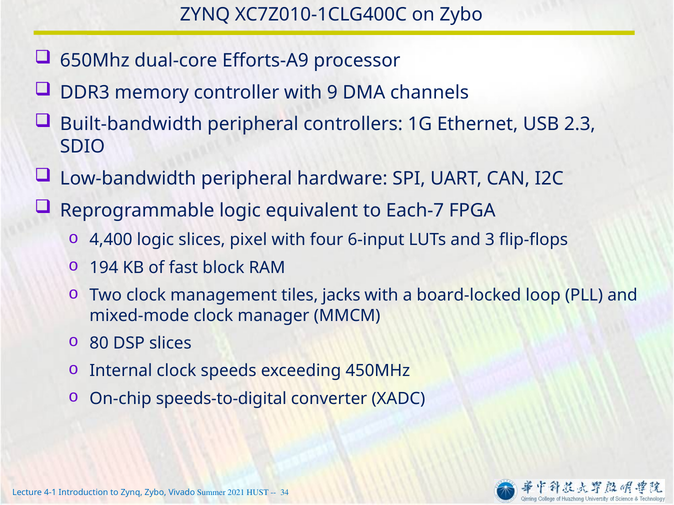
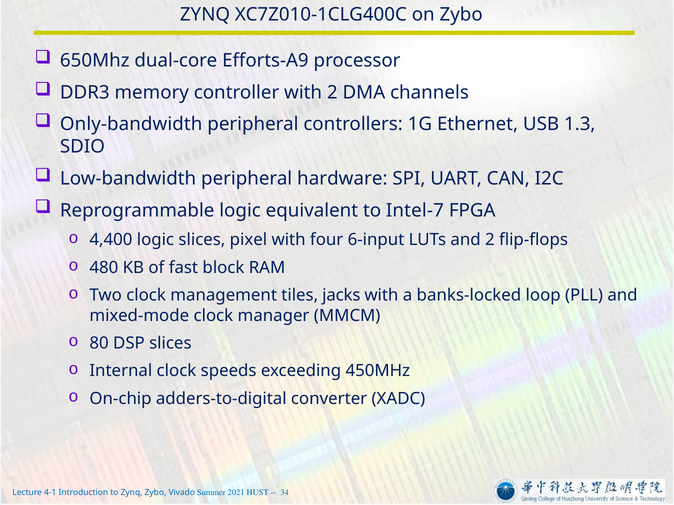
with 9: 9 -> 2
Built-bandwidth: Built-bandwidth -> Only-bandwidth
2.3: 2.3 -> 1.3
Each-7: Each-7 -> Intel-7
and 3: 3 -> 2
194: 194 -> 480
board-locked: board-locked -> banks-locked
speeds-to-digital: speeds-to-digital -> adders-to-digital
